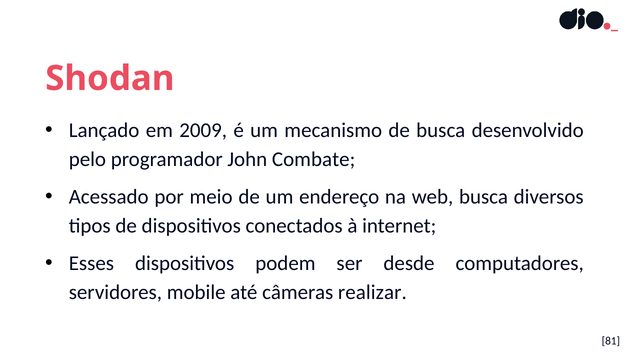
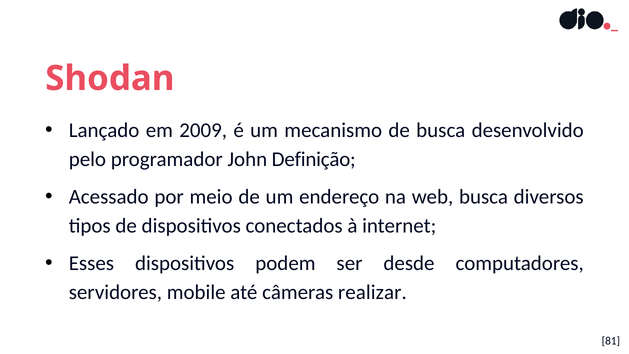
Combate: Combate -> Definição
